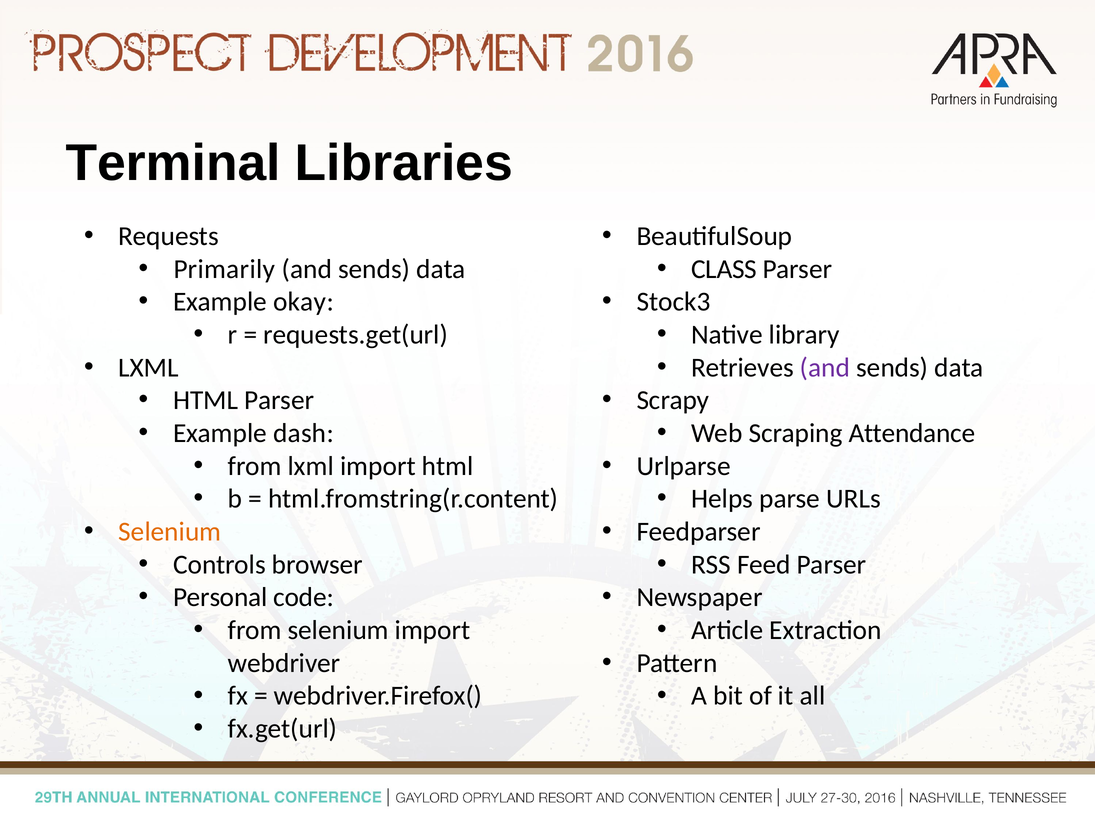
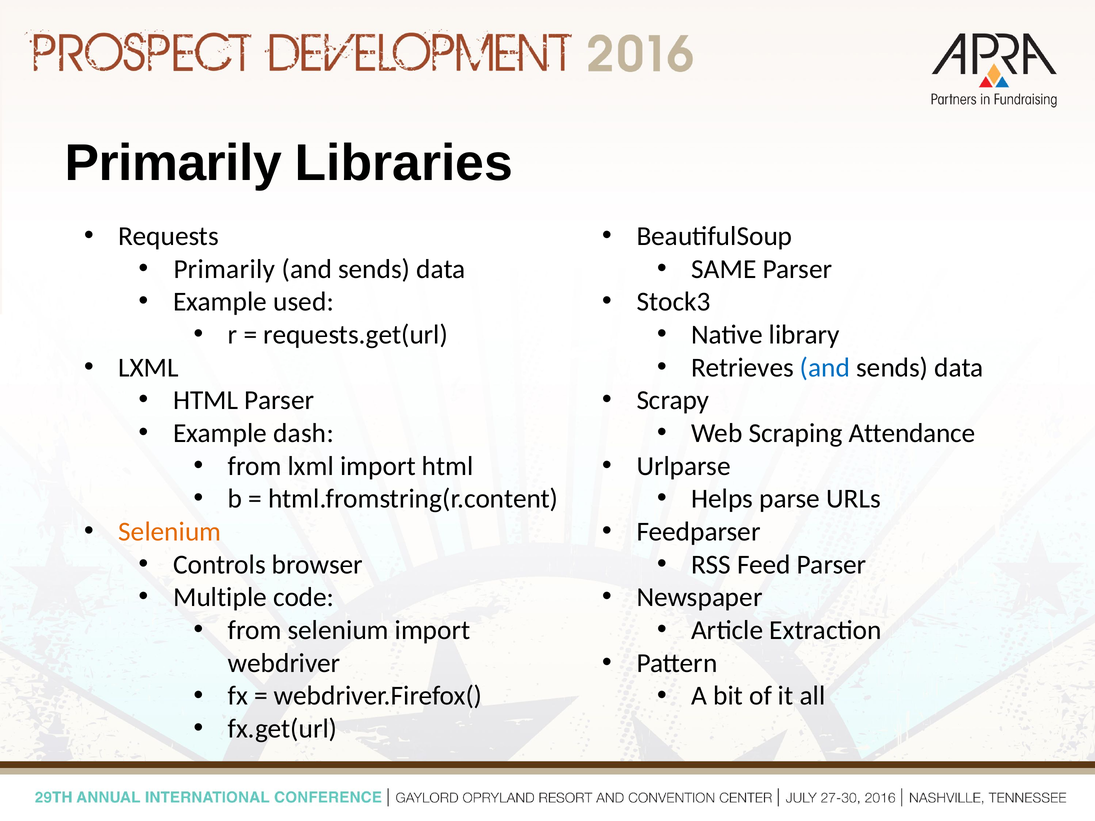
Terminal at (173, 163): Terminal -> Primarily
CLASS: CLASS -> SAME
okay: okay -> used
and at (825, 368) colour: purple -> blue
Personal: Personal -> Multiple
